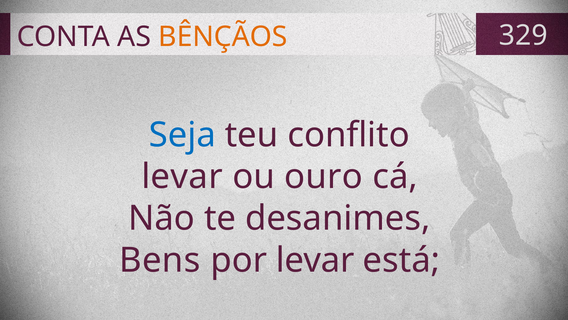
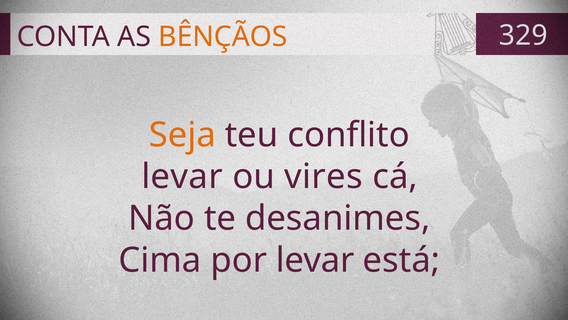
Seja colour: blue -> orange
ouro: ouro -> vires
Bens: Bens -> Cima
